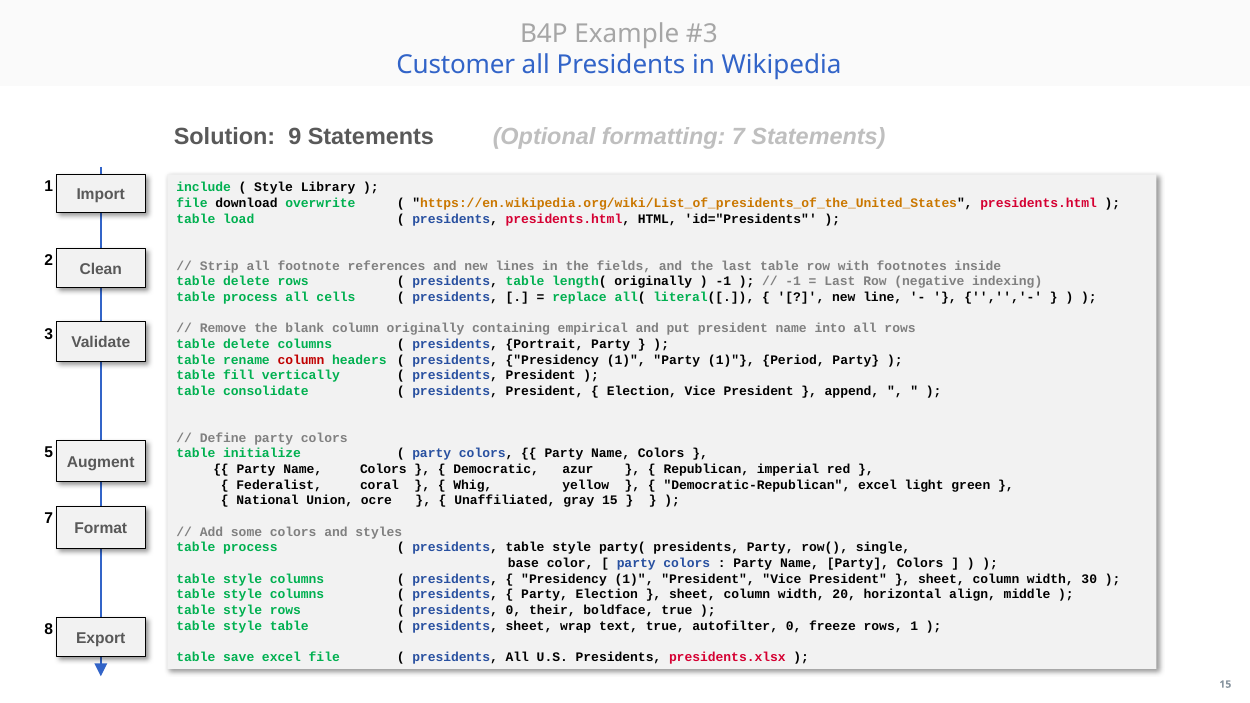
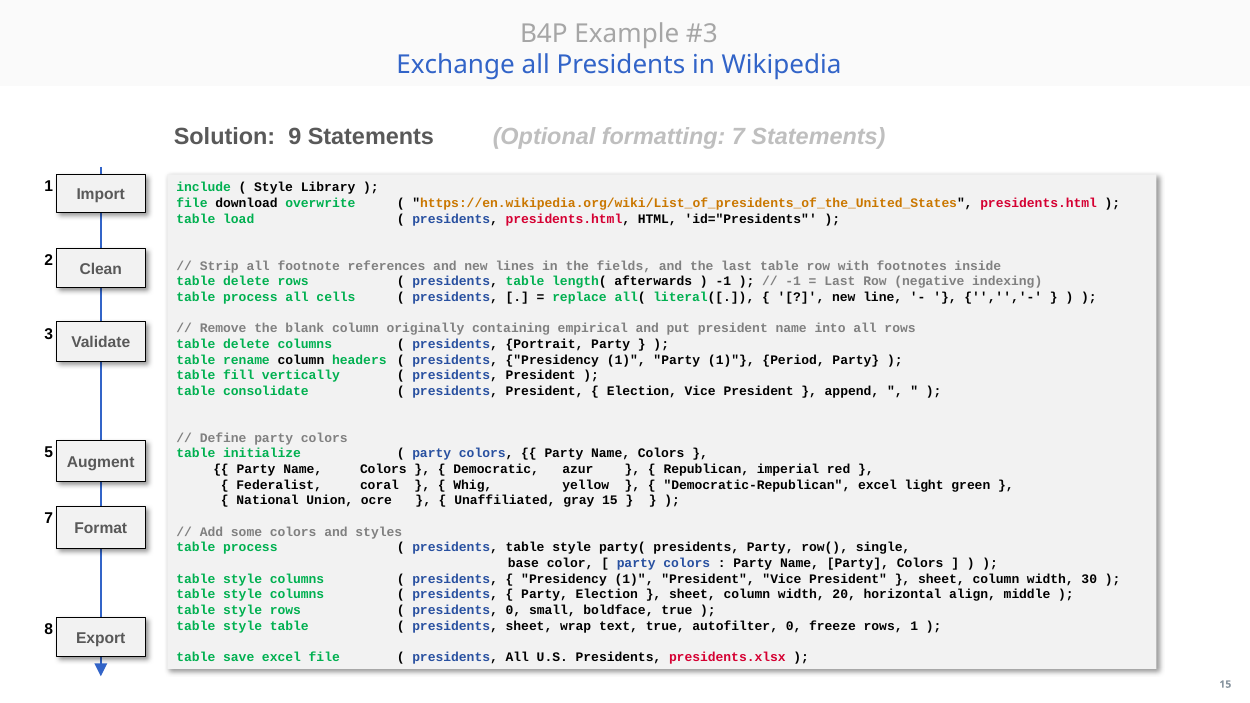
Customer: Customer -> Exchange
length( originally: originally -> afterwards
column at (301, 360) colour: red -> black
their: their -> small
